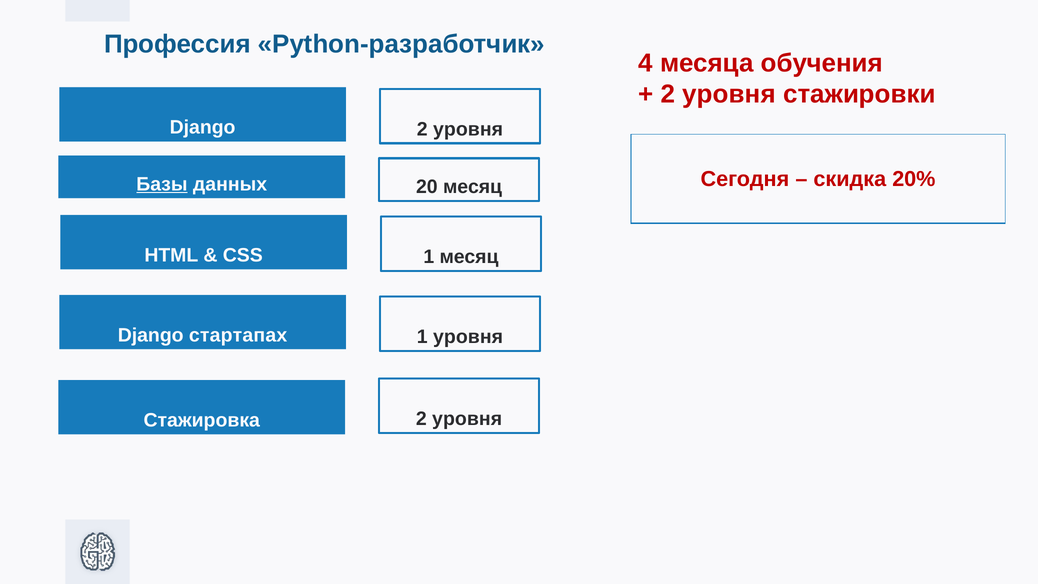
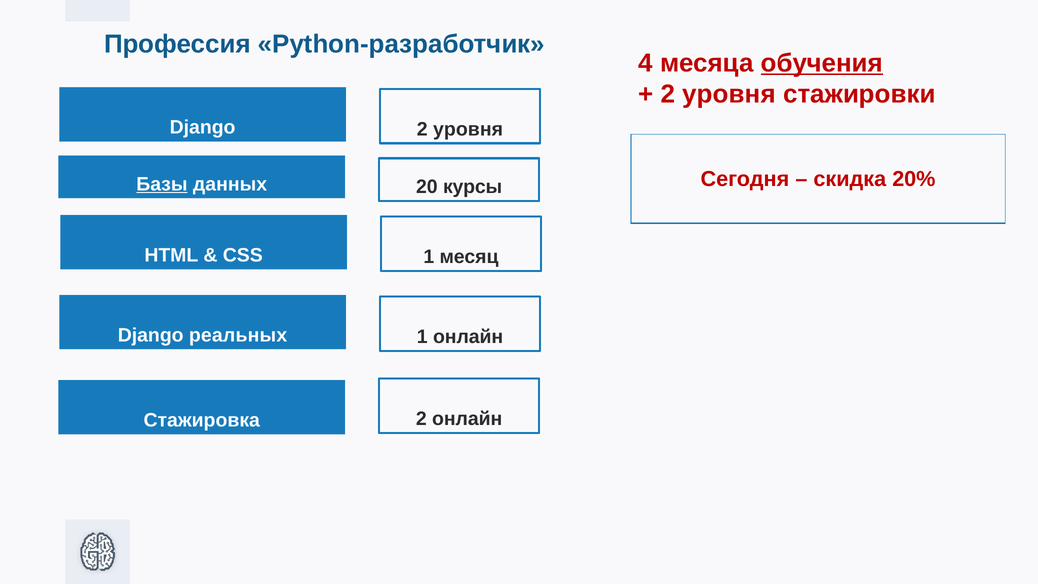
обучения underline: none -> present
20 месяц: месяц -> курсы
стартапах: стартапах -> реальных
1 уровня: уровня -> онлайн
Стажировка 2 уровня: уровня -> онлайн
